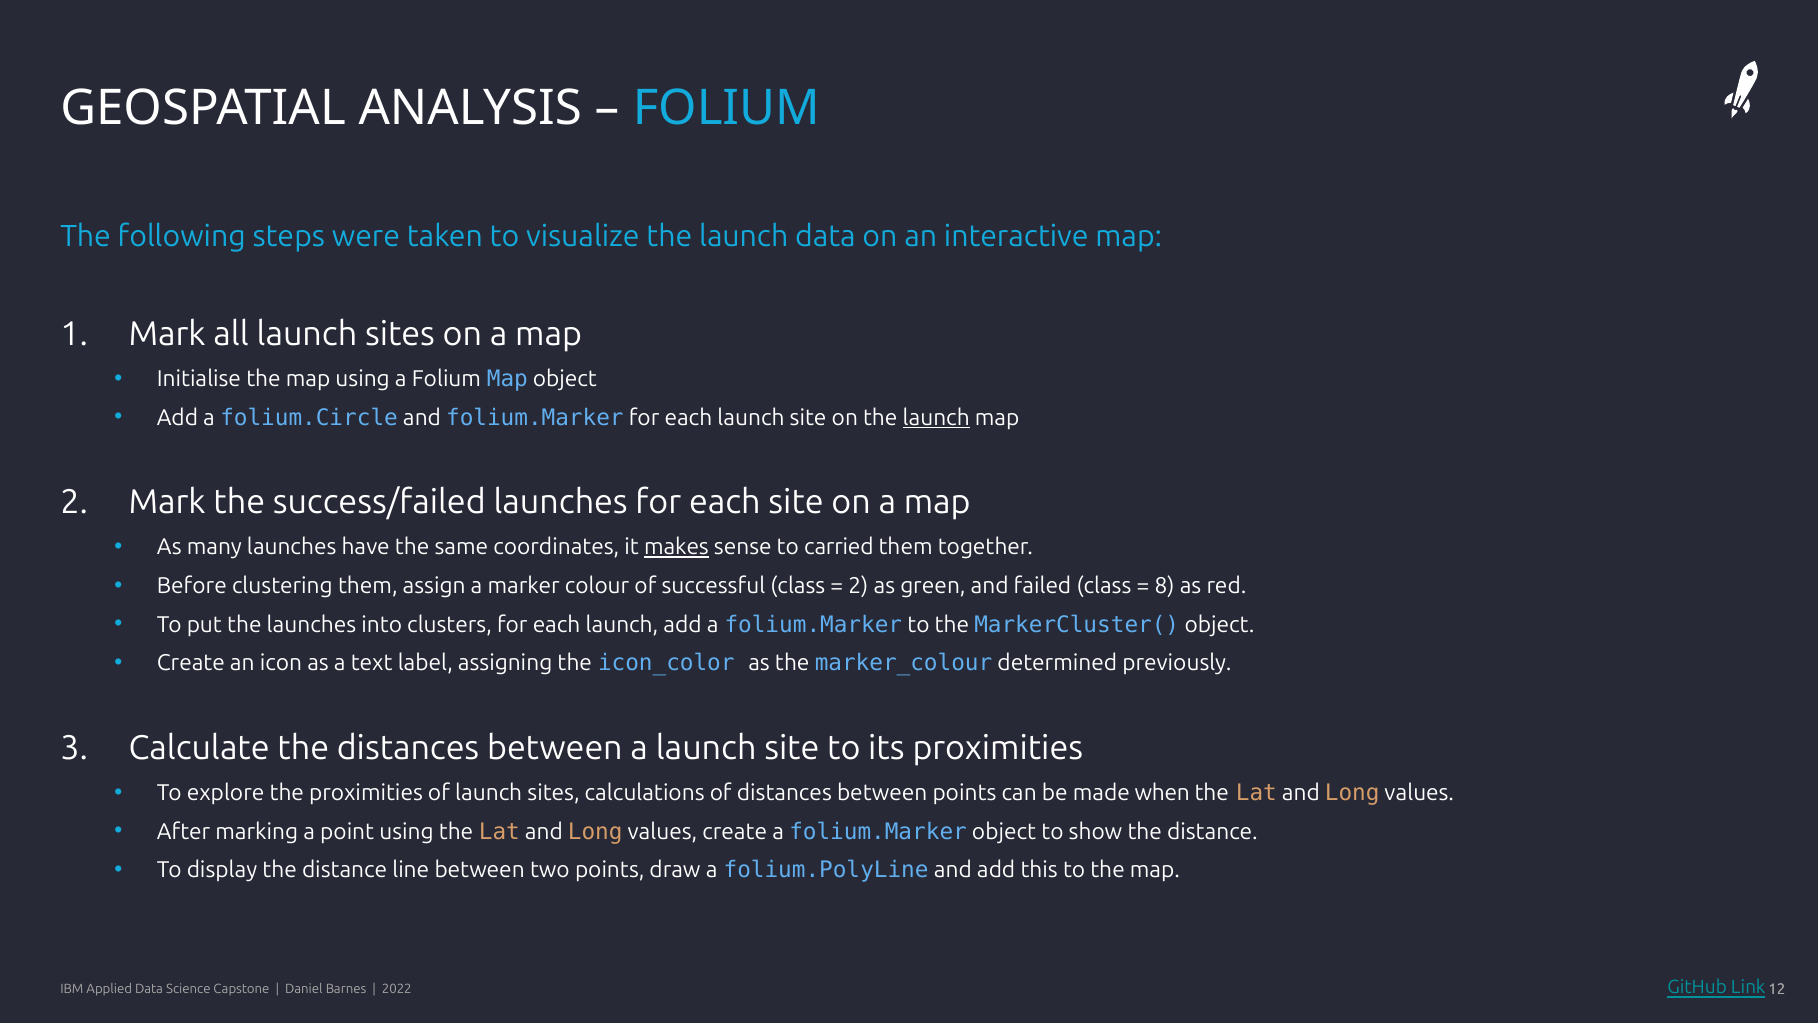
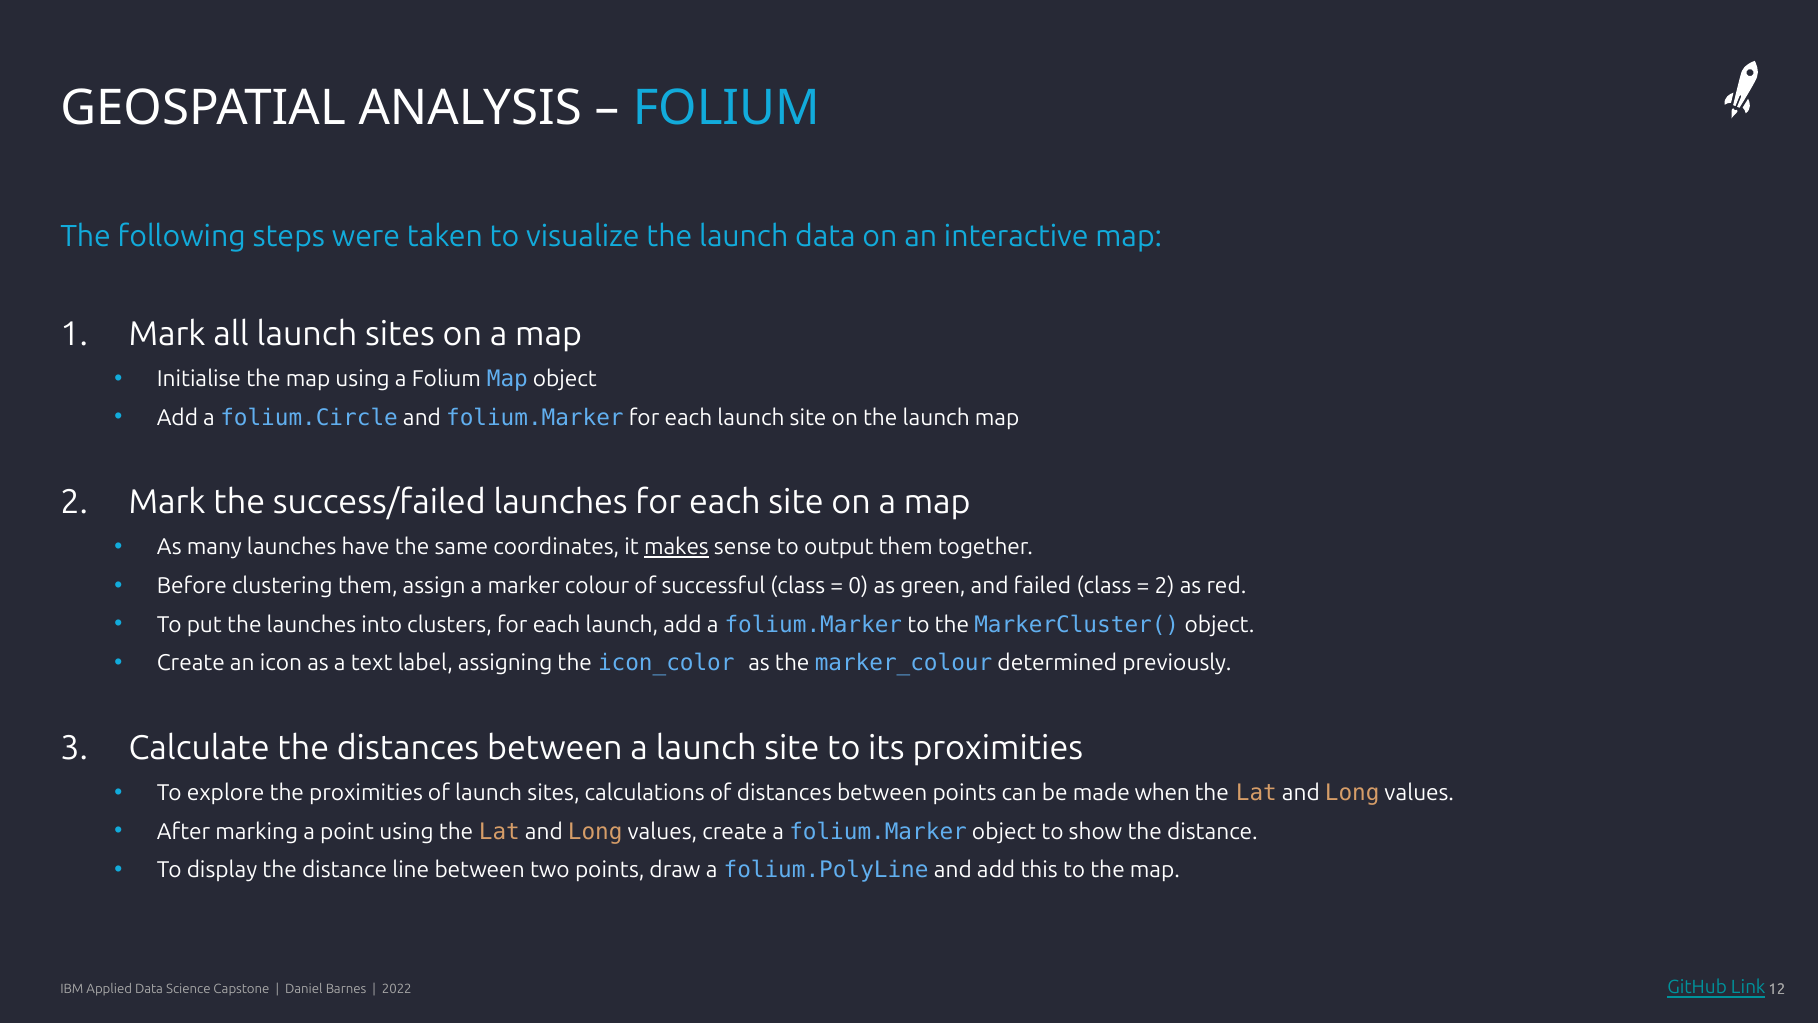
launch at (936, 417) underline: present -> none
carried: carried -> output
2 at (858, 586): 2 -> 0
8 at (1165, 586): 8 -> 2
